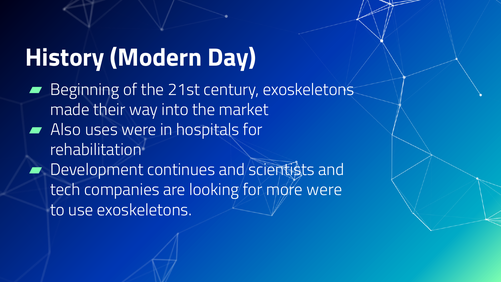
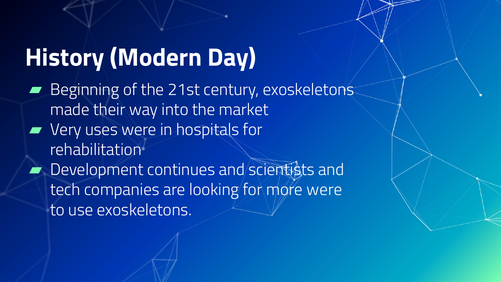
Also: Also -> Very
